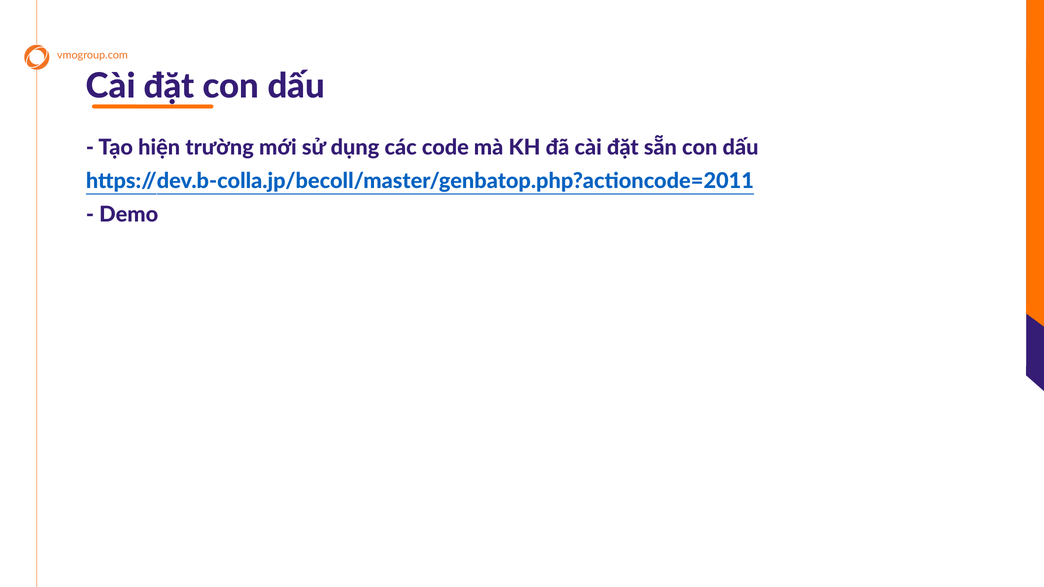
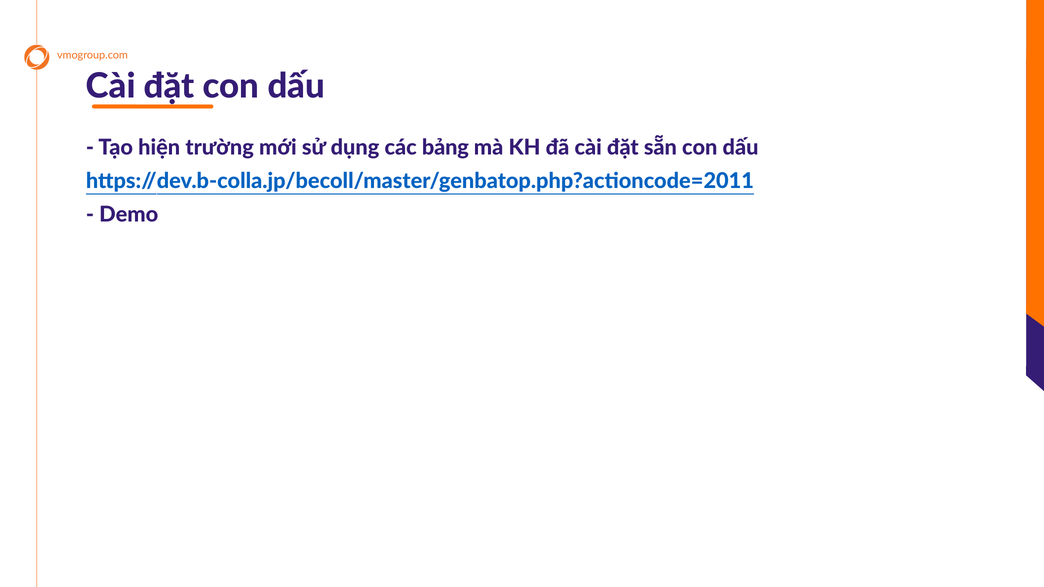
code: code -> bảng
